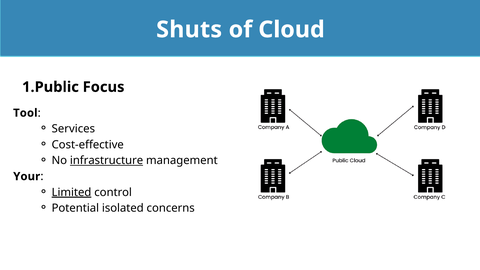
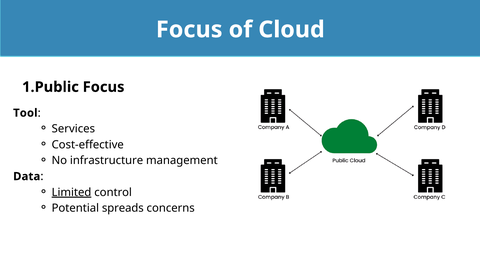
Shuts at (189, 30): Shuts -> Focus
infrastructure underline: present -> none
Your: Your -> Data
isolated: isolated -> spreads
